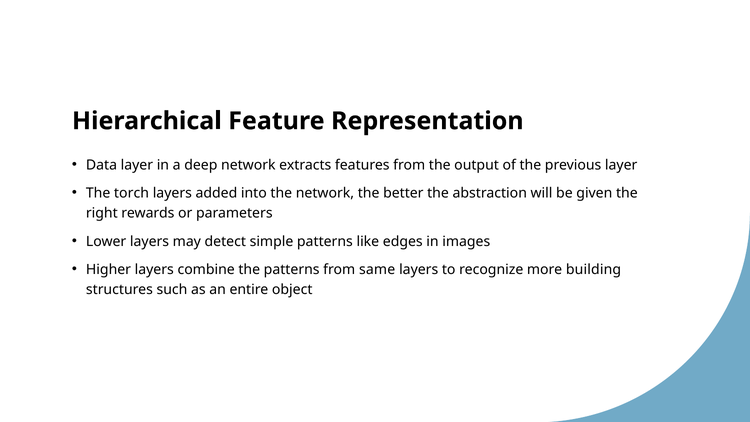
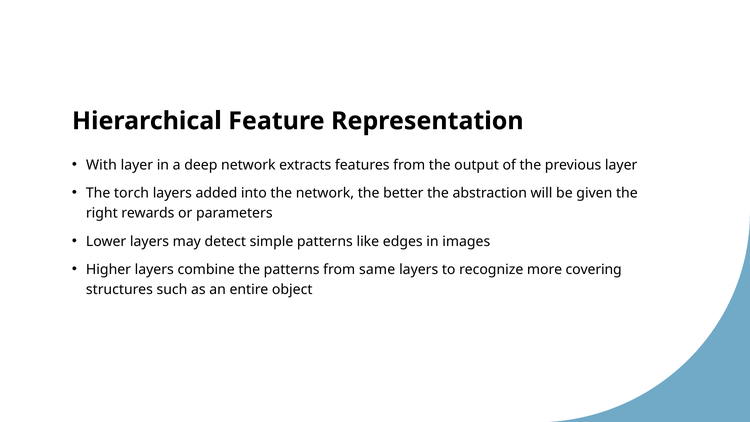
Data: Data -> With
building: building -> covering
